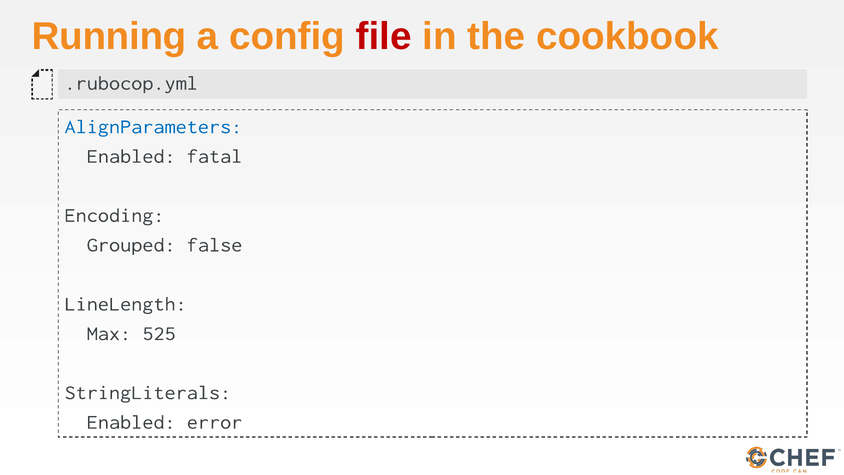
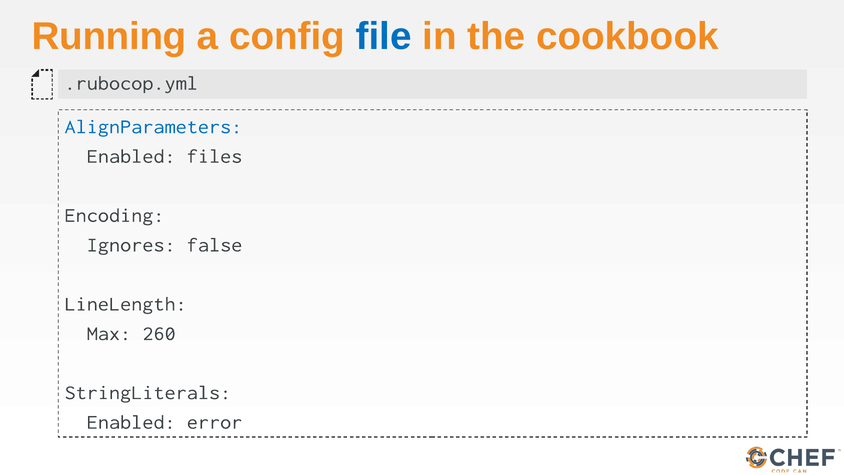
file colour: red -> blue
fatal: fatal -> files
Grouped: Grouped -> Ignores
525: 525 -> 260
